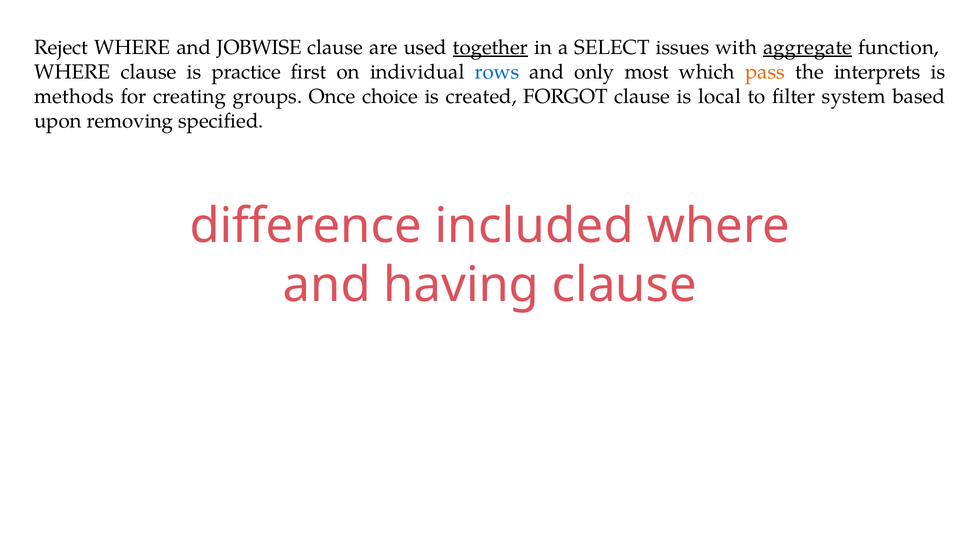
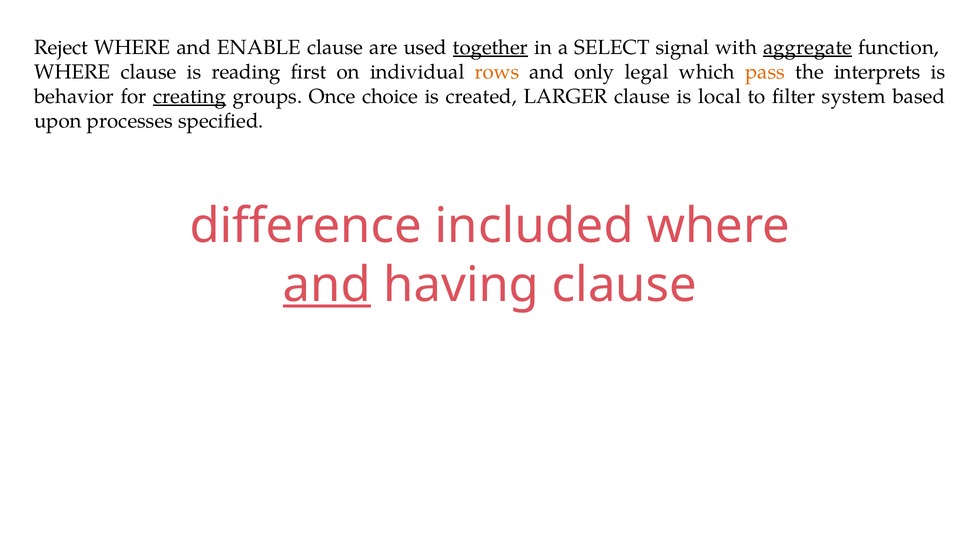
JOBWISE: JOBWISE -> ENABLE
issues: issues -> signal
practice: practice -> reading
rows colour: blue -> orange
most: most -> legal
methods: methods -> behavior
creating underline: none -> present
FORGOT: FORGOT -> LARGER
removing: removing -> processes
and at (327, 285) underline: none -> present
